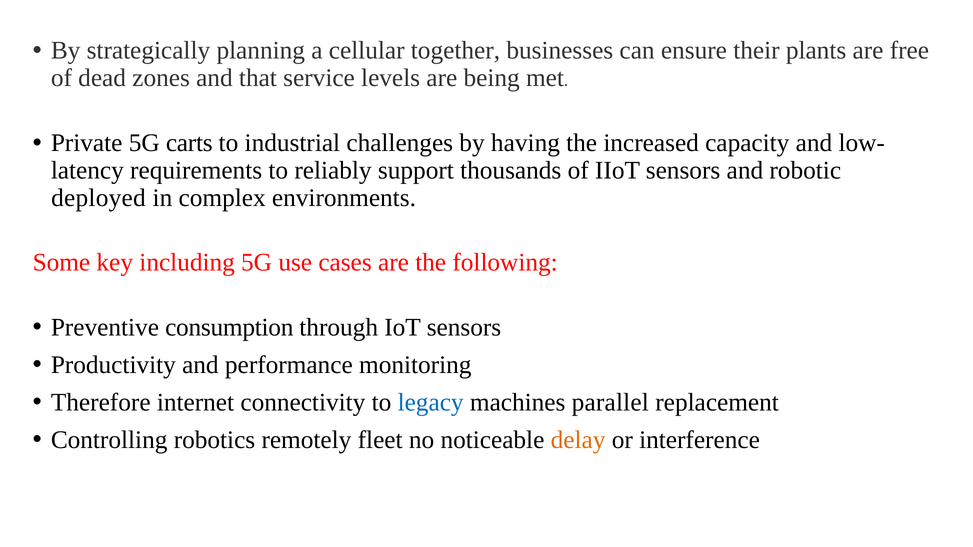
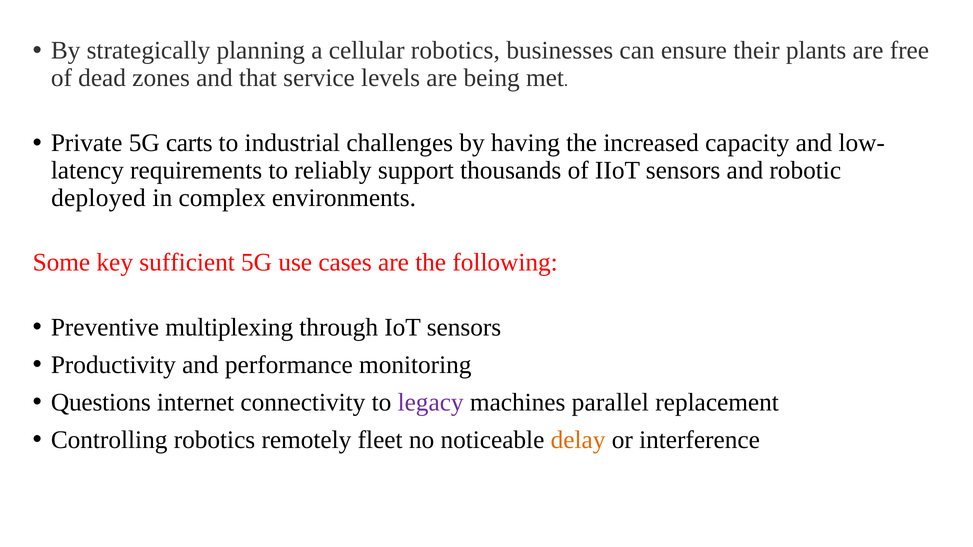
cellular together: together -> robotics
including: including -> sufficient
consumption: consumption -> multiplexing
Therefore: Therefore -> Questions
legacy colour: blue -> purple
